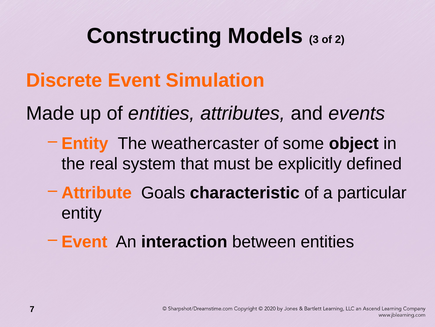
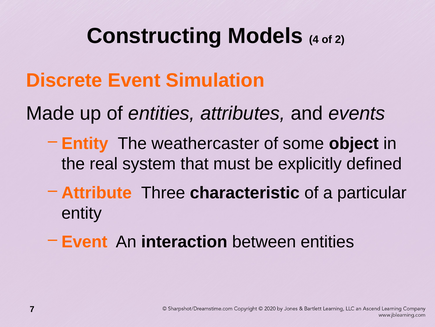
3: 3 -> 4
Goals: Goals -> Three
